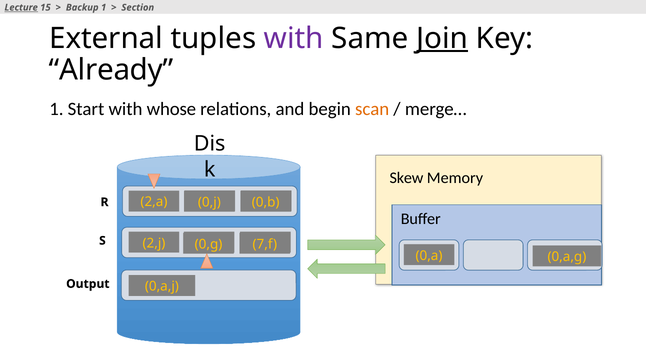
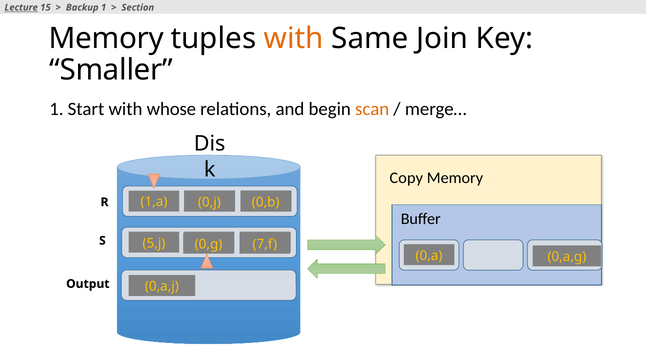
External at (106, 38): External -> Memory
with at (294, 38) colour: purple -> orange
Join underline: present -> none
Already: Already -> Smaller
Skew: Skew -> Copy
2,a: 2,a -> 1,a
2,j: 2,j -> 5,j
